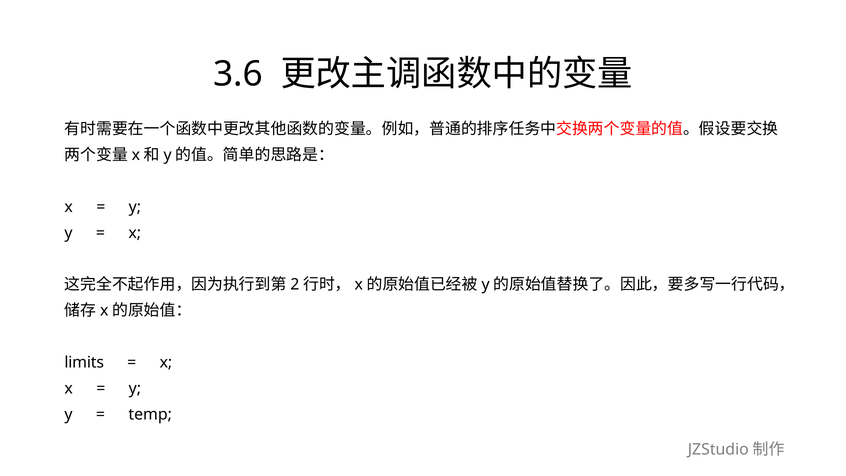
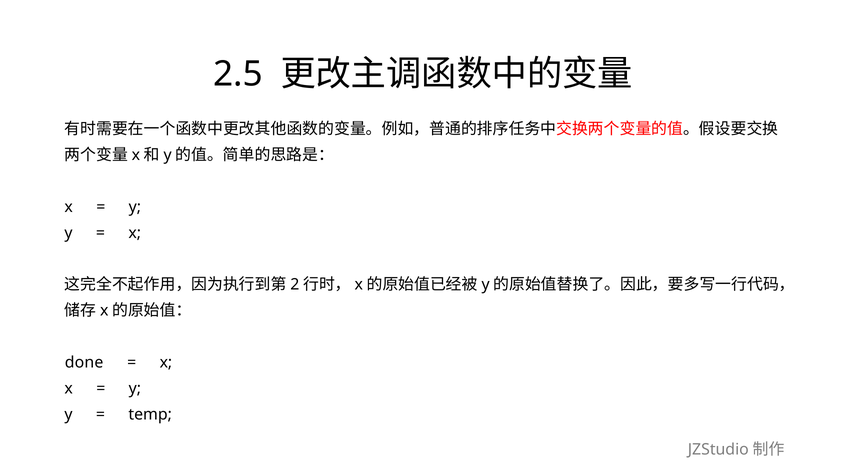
3.6: 3.6 -> 2.5
limits: limits -> done
